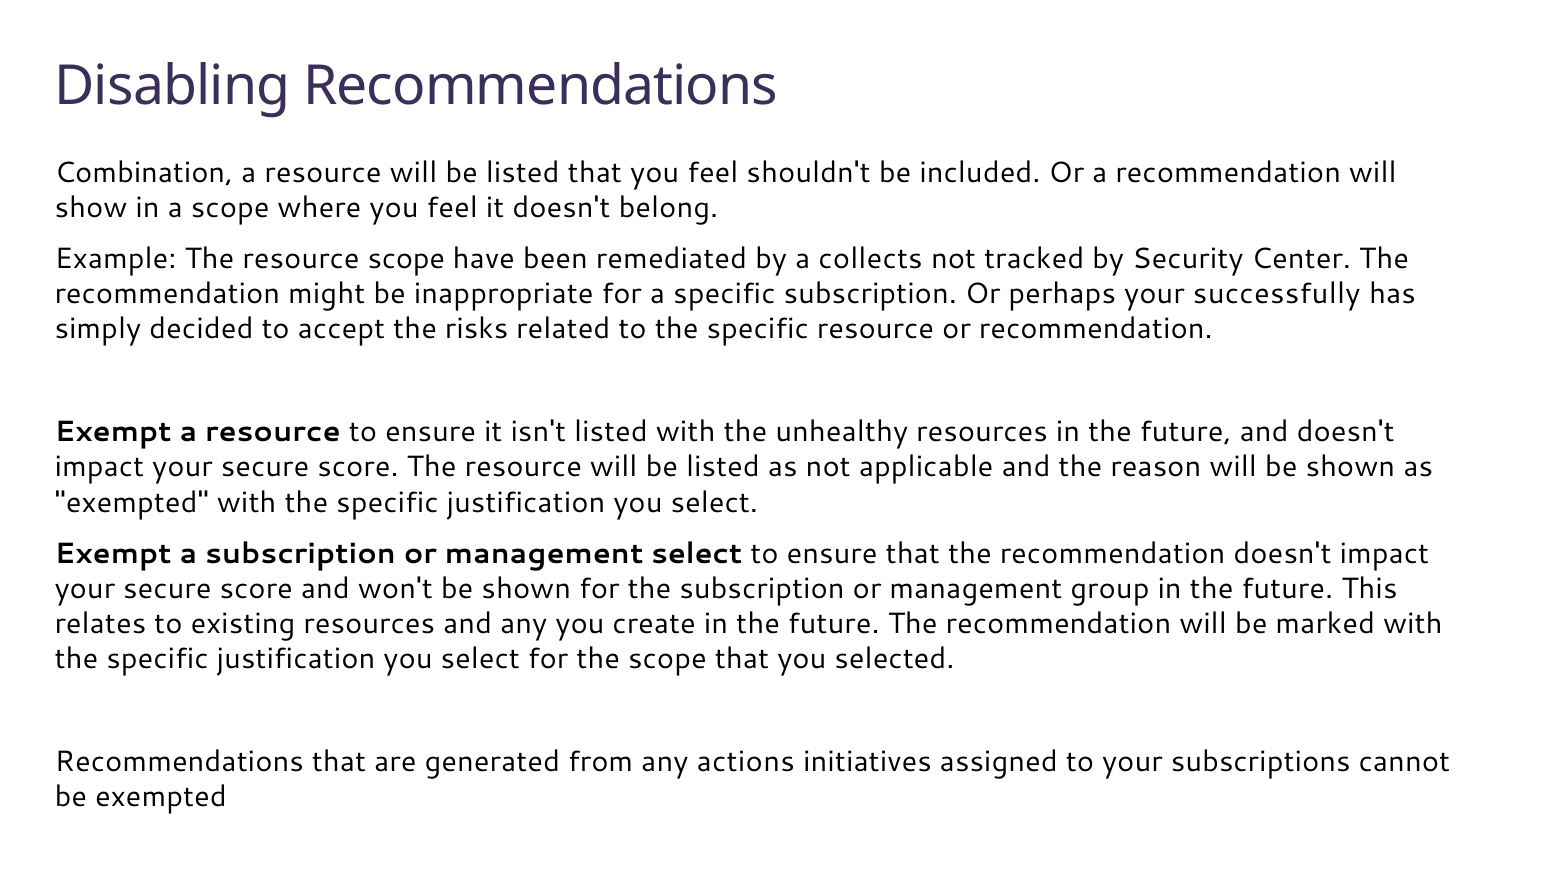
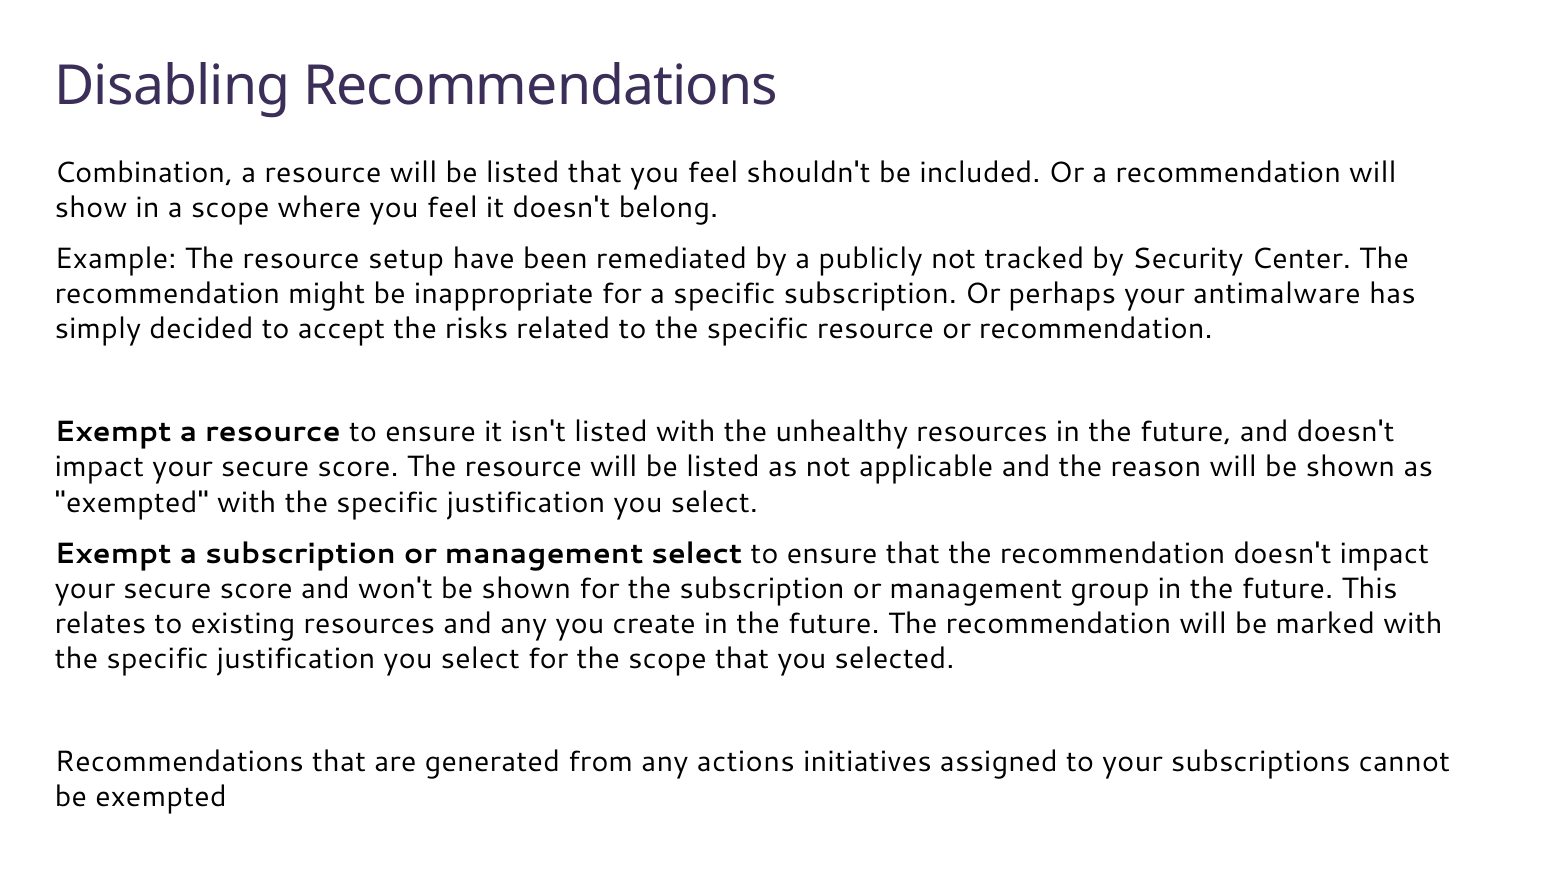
resource scope: scope -> setup
collects: collects -> publicly
successfully: successfully -> antimalware
